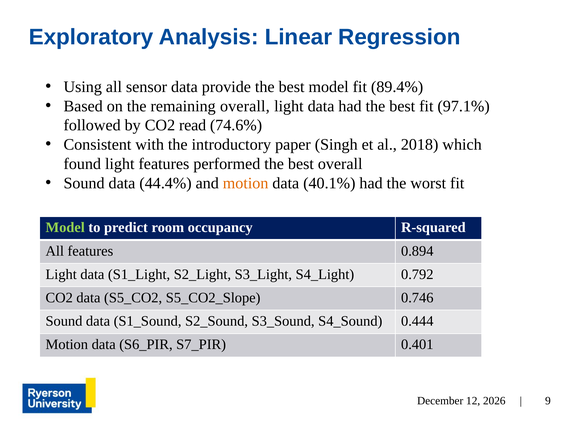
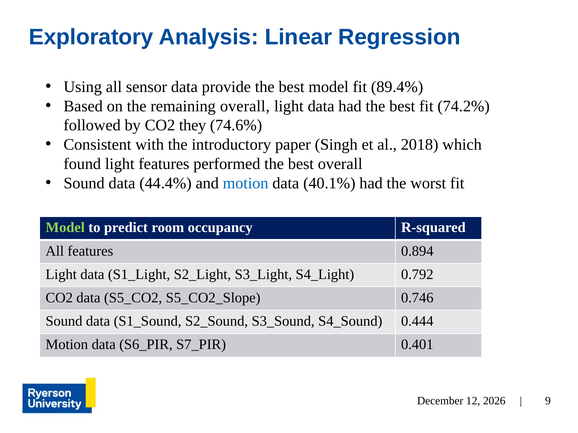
97.1%: 97.1% -> 74.2%
read: read -> they
motion at (246, 183) colour: orange -> blue
